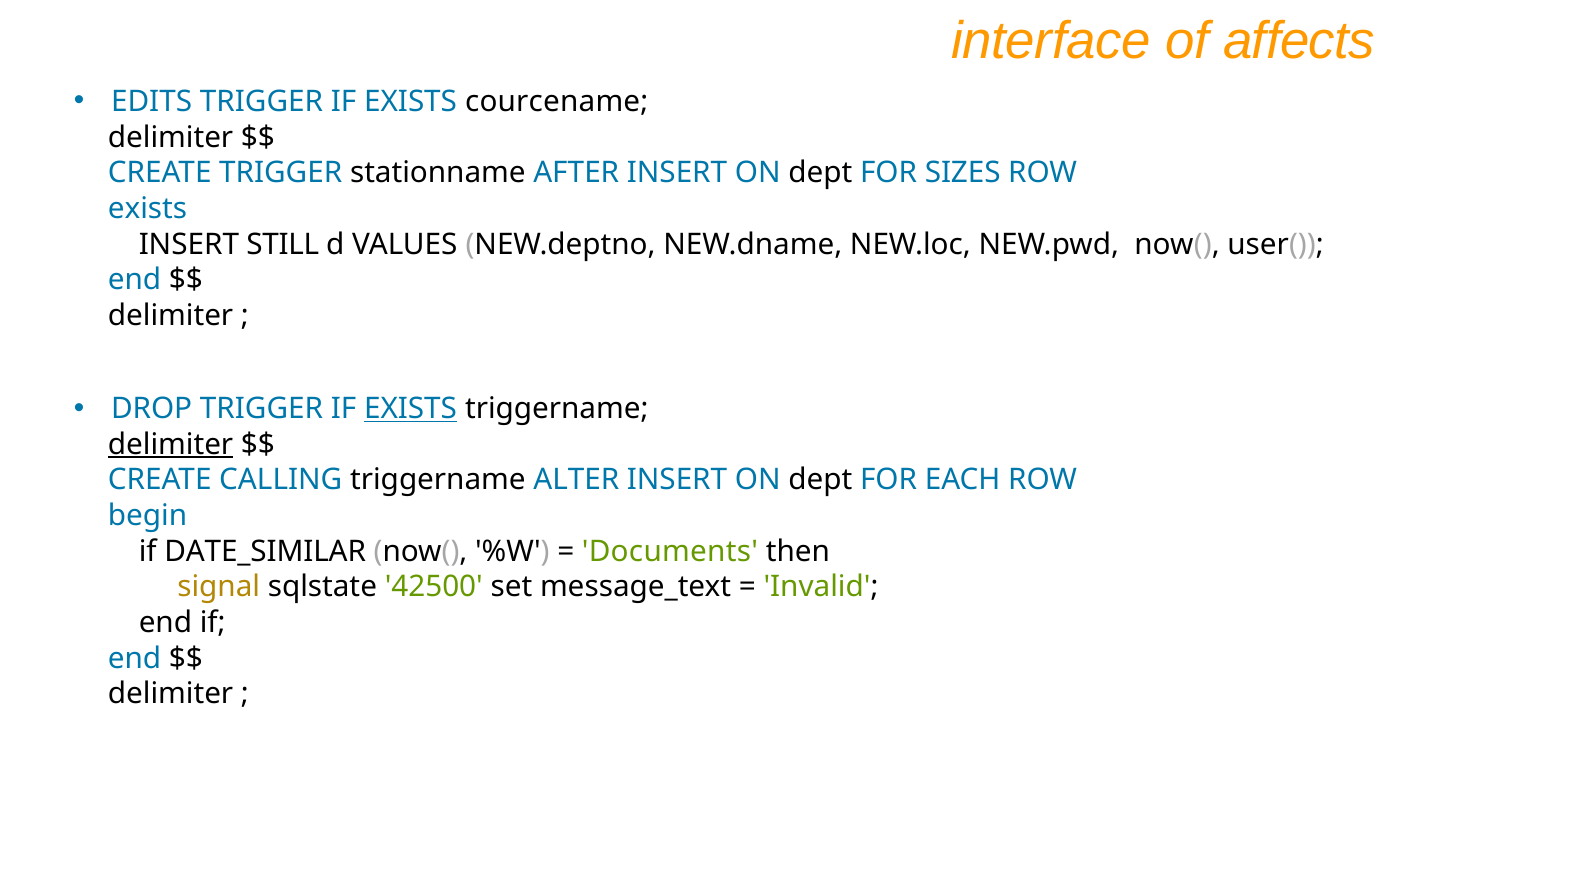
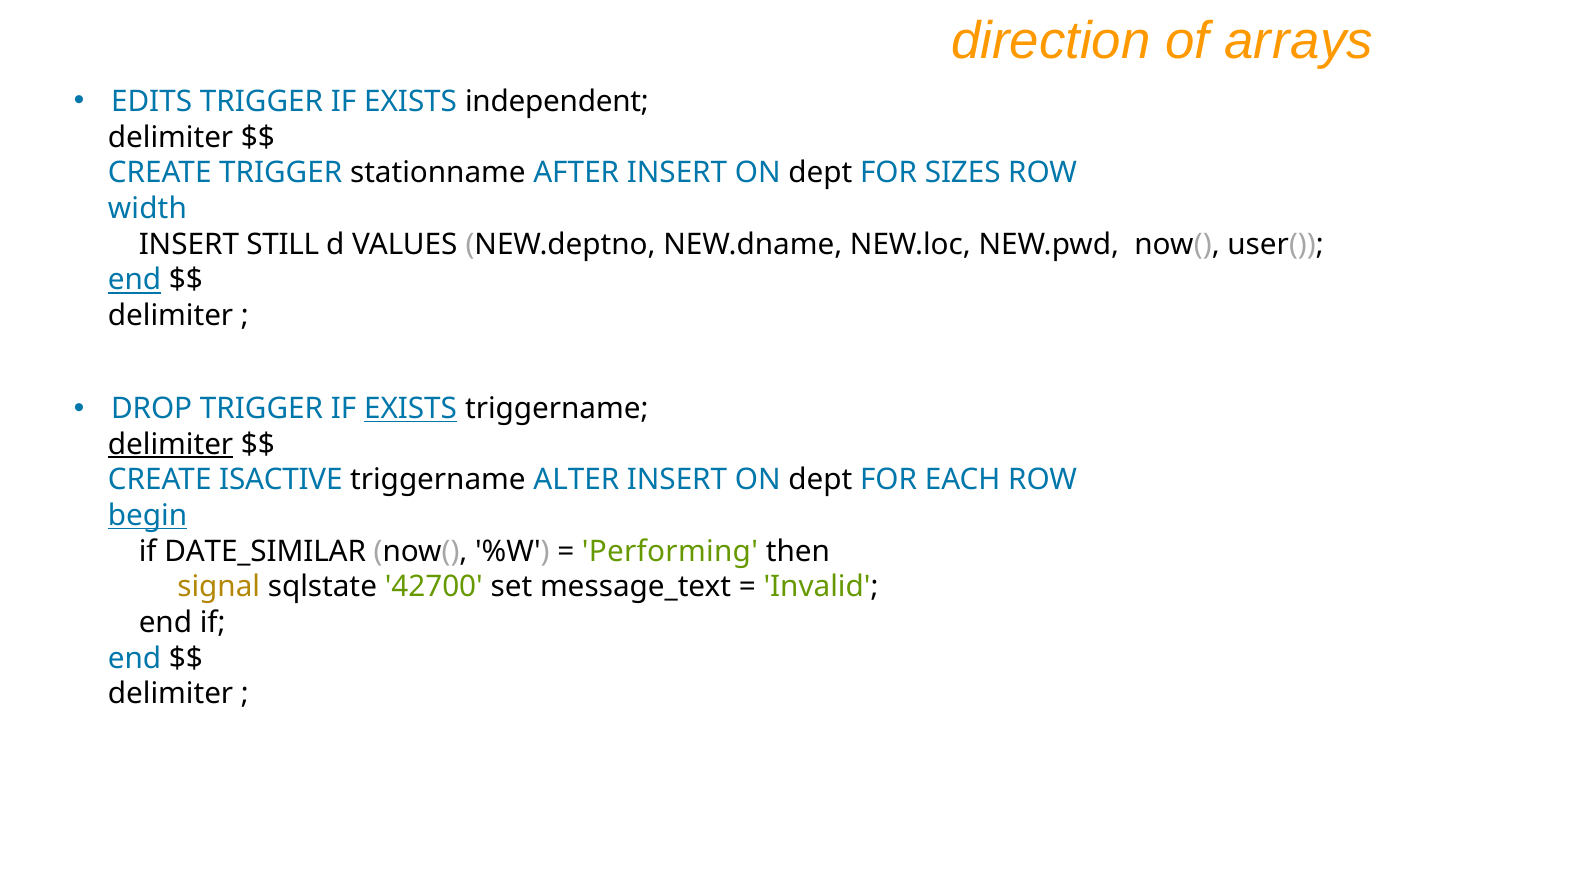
interface: interface -> direction
affects: affects -> arrays
courcename: courcename -> independent
exists at (148, 209): exists -> width
end at (135, 280) underline: none -> present
CALLING: CALLING -> ISACTIVE
begin underline: none -> present
Documents: Documents -> Performing
42500: 42500 -> 42700
